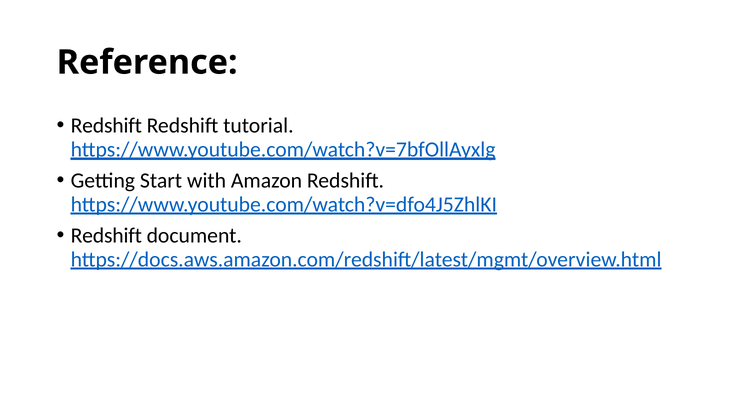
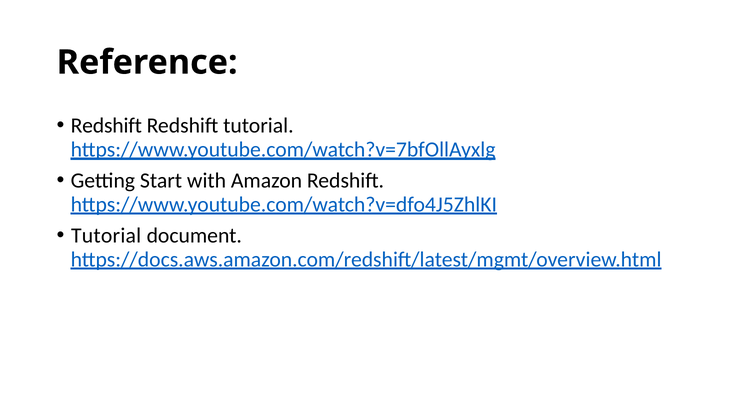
Redshift at (106, 236): Redshift -> Tutorial
